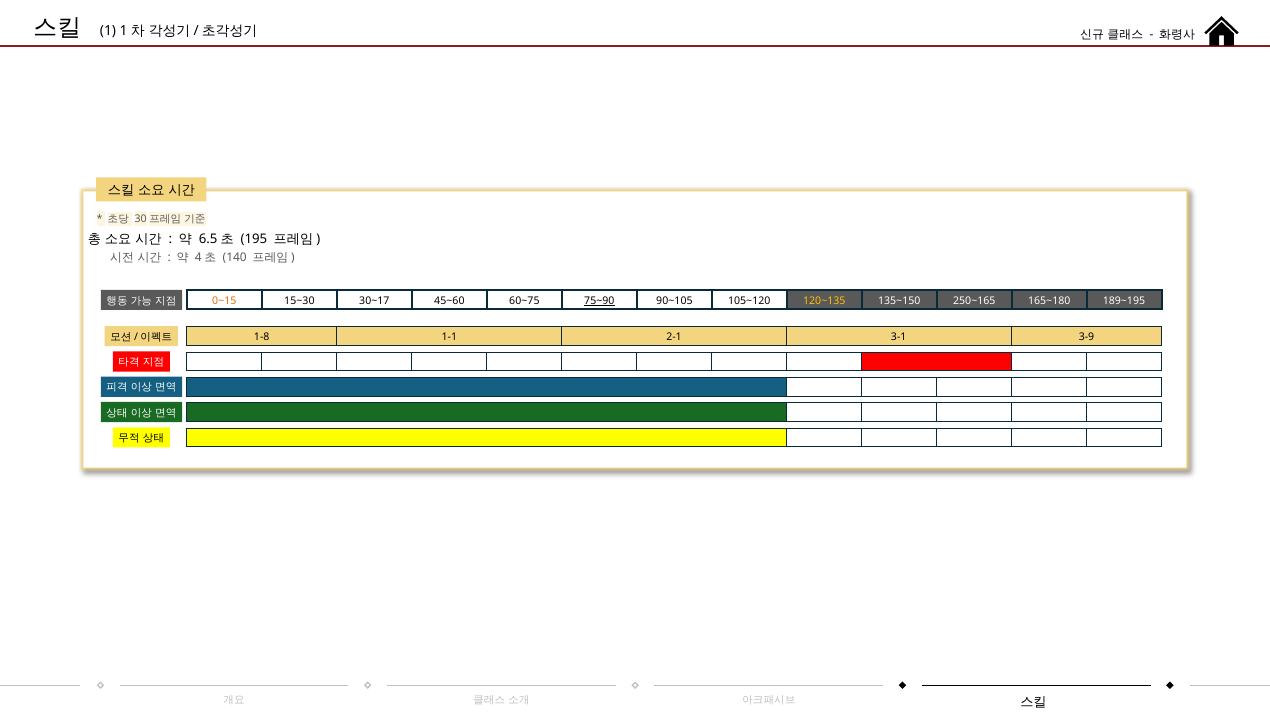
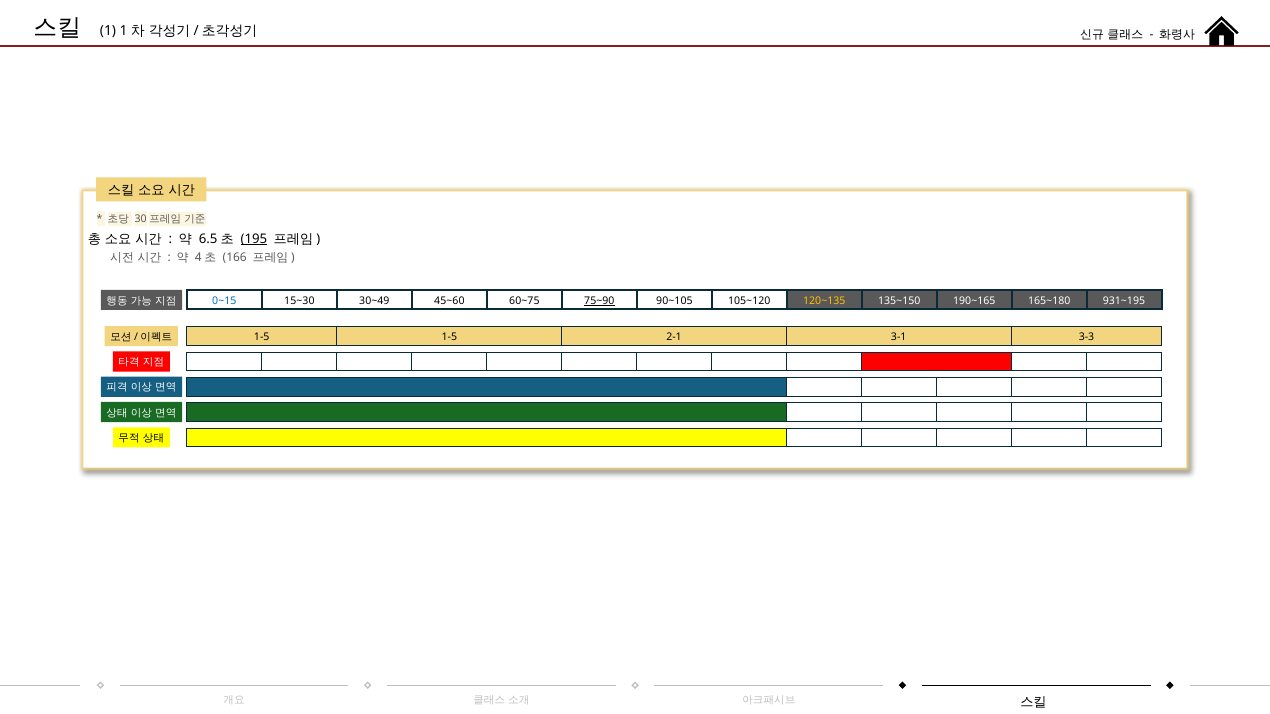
195 underline: none -> present
140: 140 -> 166
0~15 colour: orange -> blue
30~17: 30~17 -> 30~49
250~165: 250~165 -> 190~165
189~195: 189~195 -> 931~195
1-1 at (449, 337): 1-1 -> 1-5
3-9: 3-9 -> 3-3
1-8 at (262, 337): 1-8 -> 1-5
